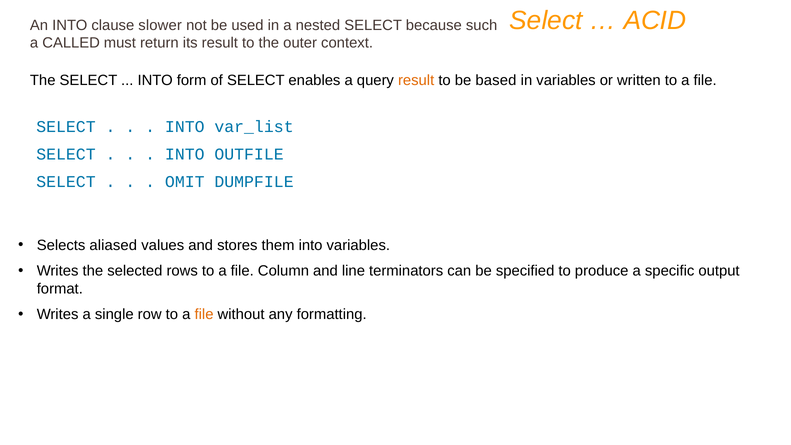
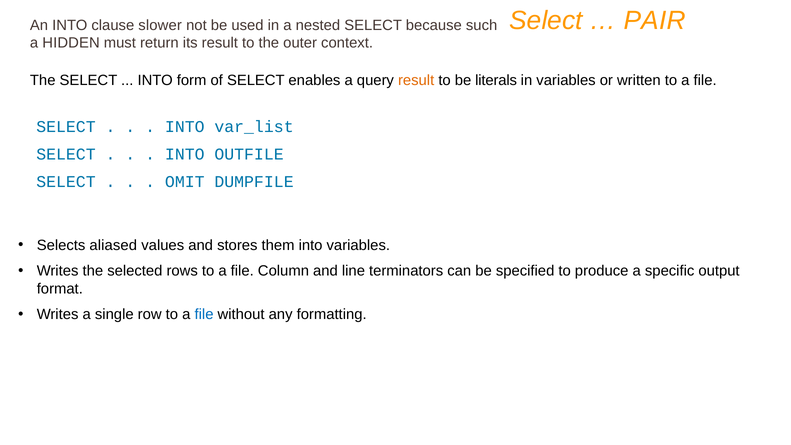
ACID: ACID -> PAIR
CALLED: CALLED -> HIDDEN
based: based -> literals
file at (204, 314) colour: orange -> blue
